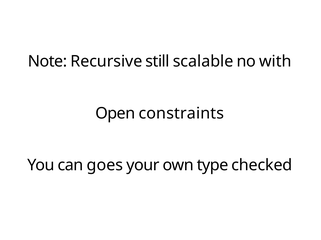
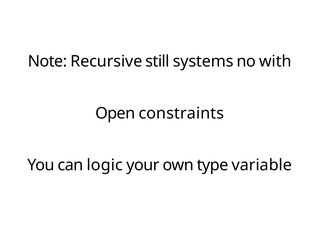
scalable: scalable -> systems
goes: goes -> logic
checked: checked -> variable
